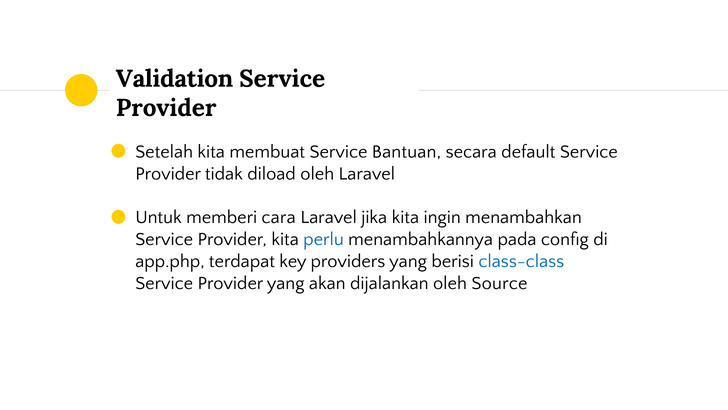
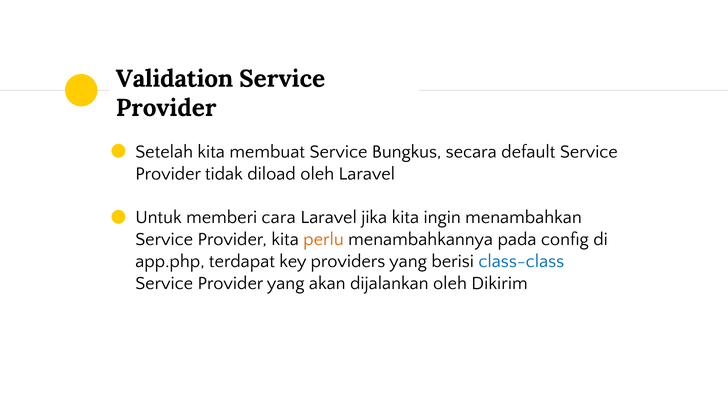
Bantuan: Bantuan -> Bungkus
perlu colour: blue -> orange
Source: Source -> Dikirim
